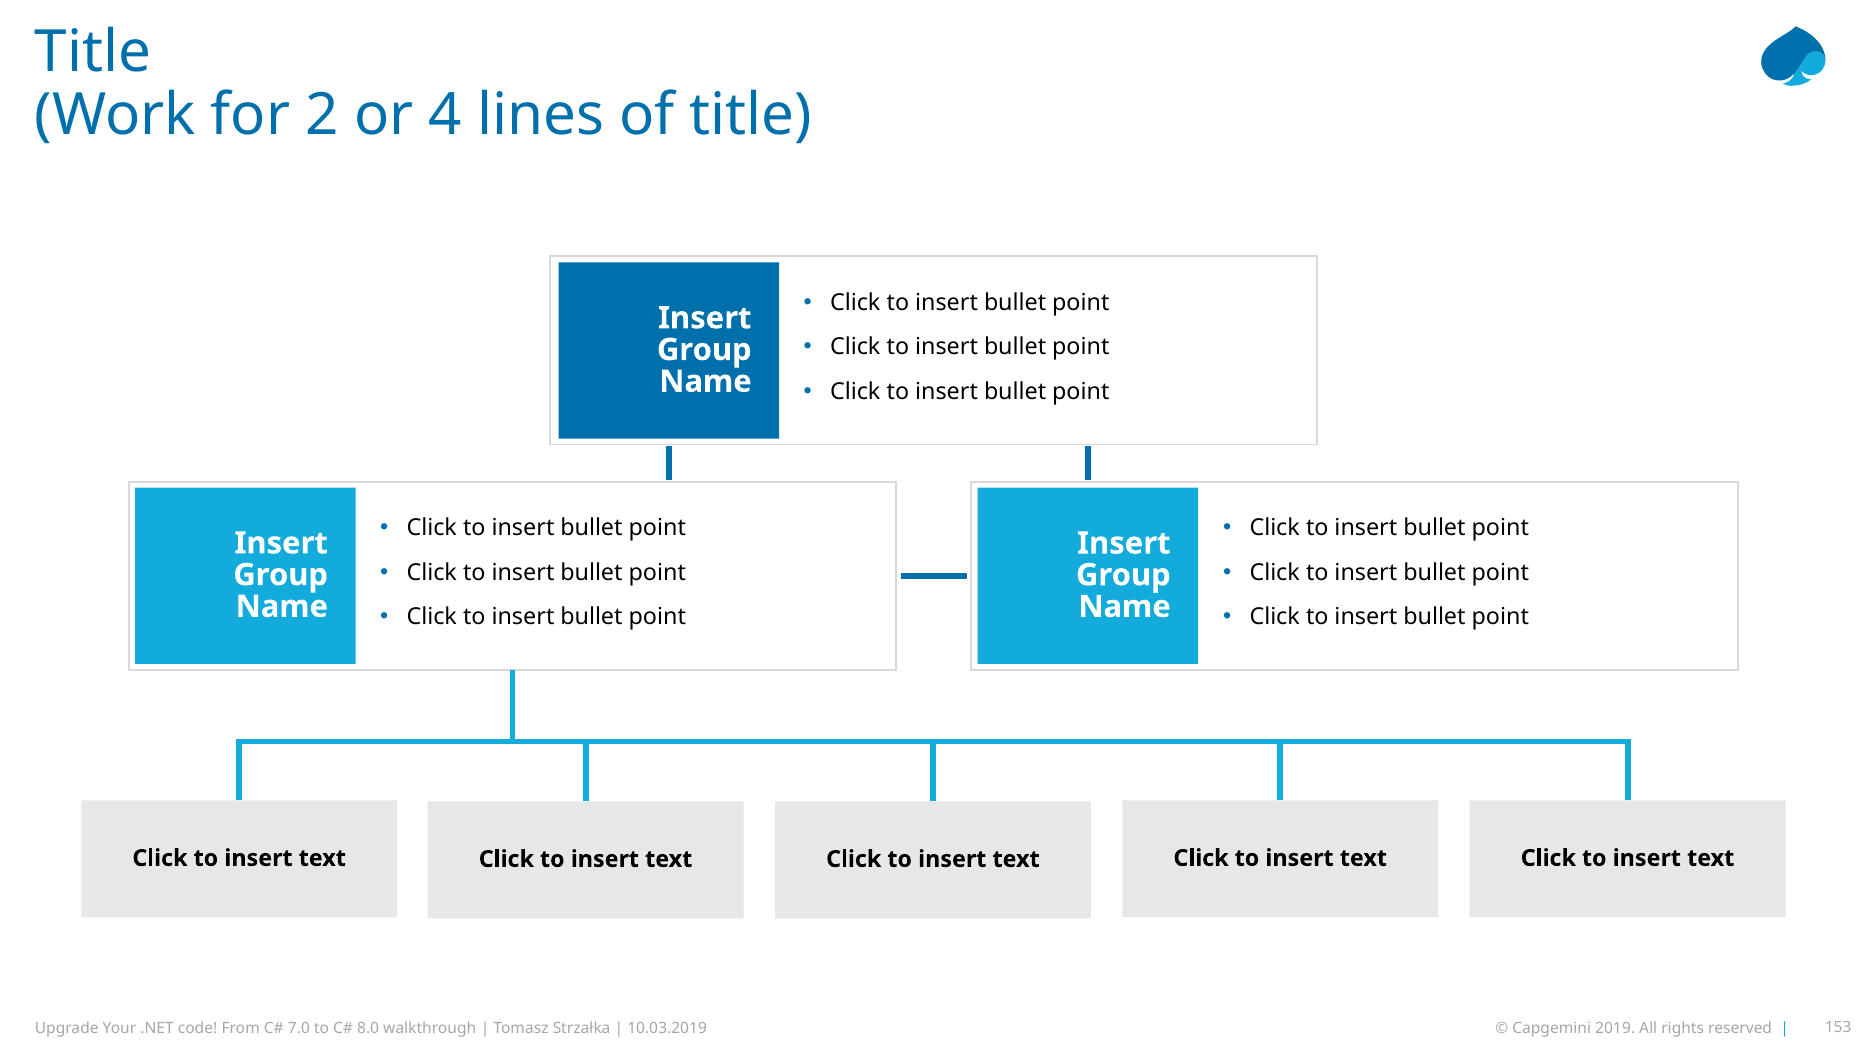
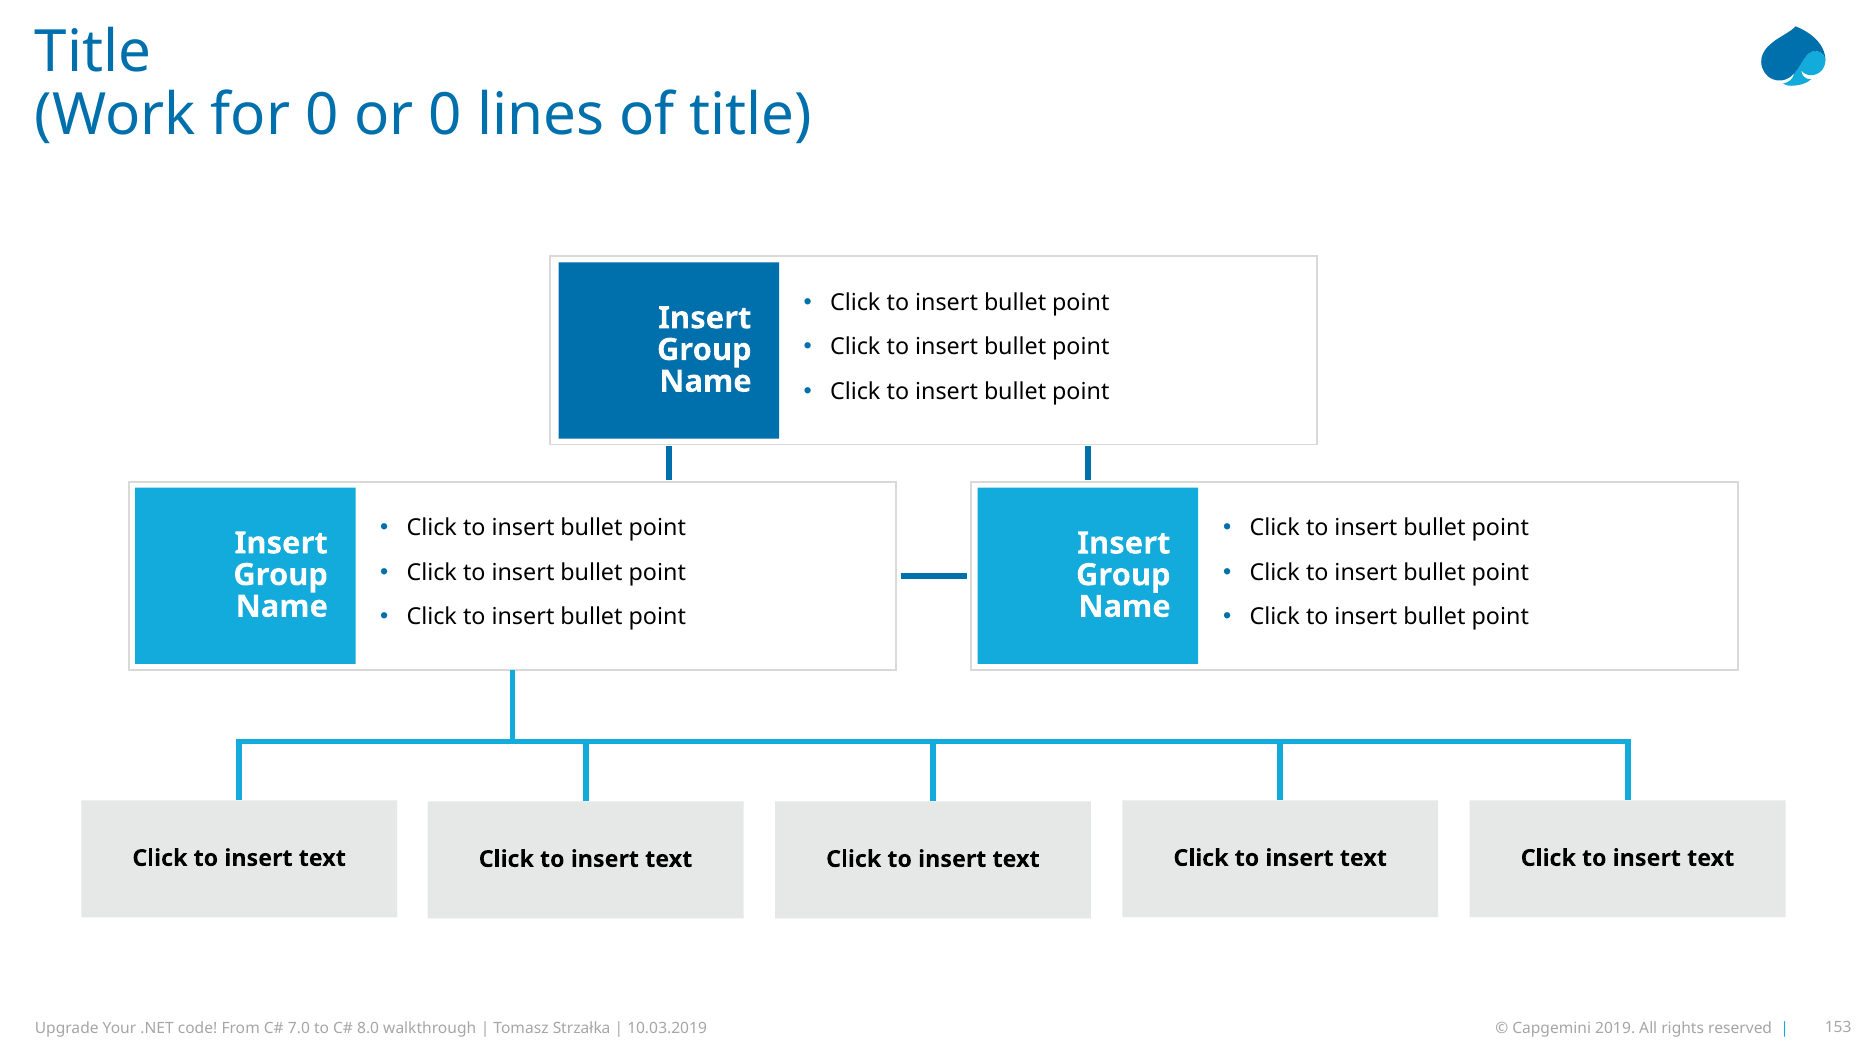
for 2: 2 -> 0
or 4: 4 -> 0
